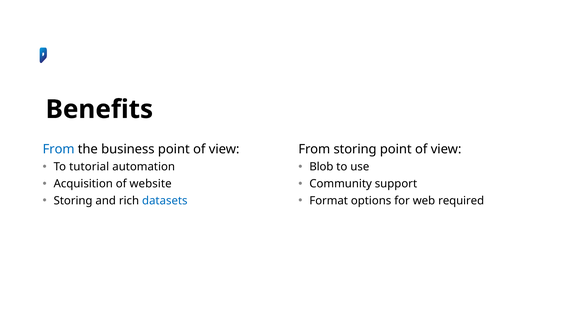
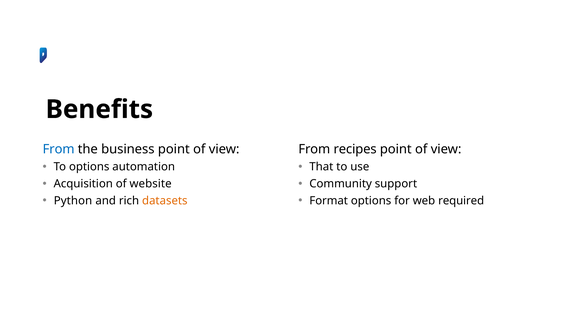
From storing: storing -> recipes
To tutorial: tutorial -> options
Blob: Blob -> That
Storing at (73, 201): Storing -> Python
datasets colour: blue -> orange
